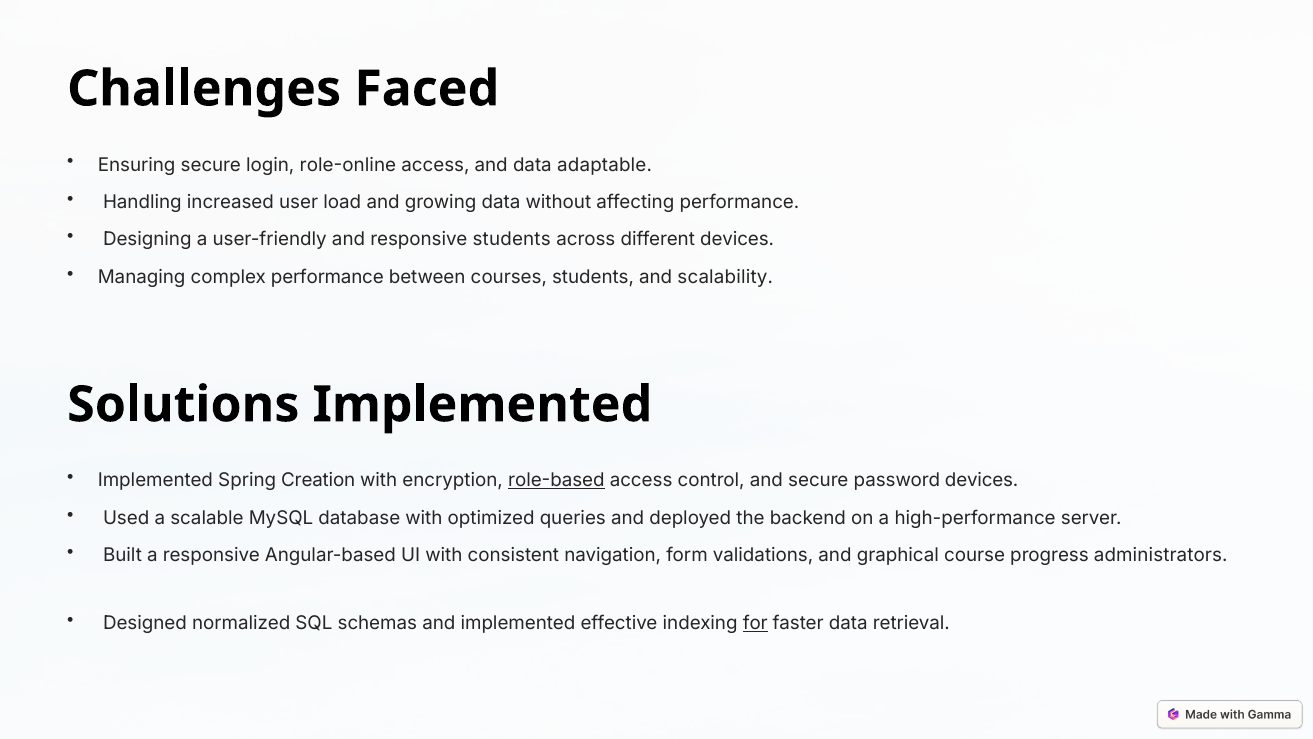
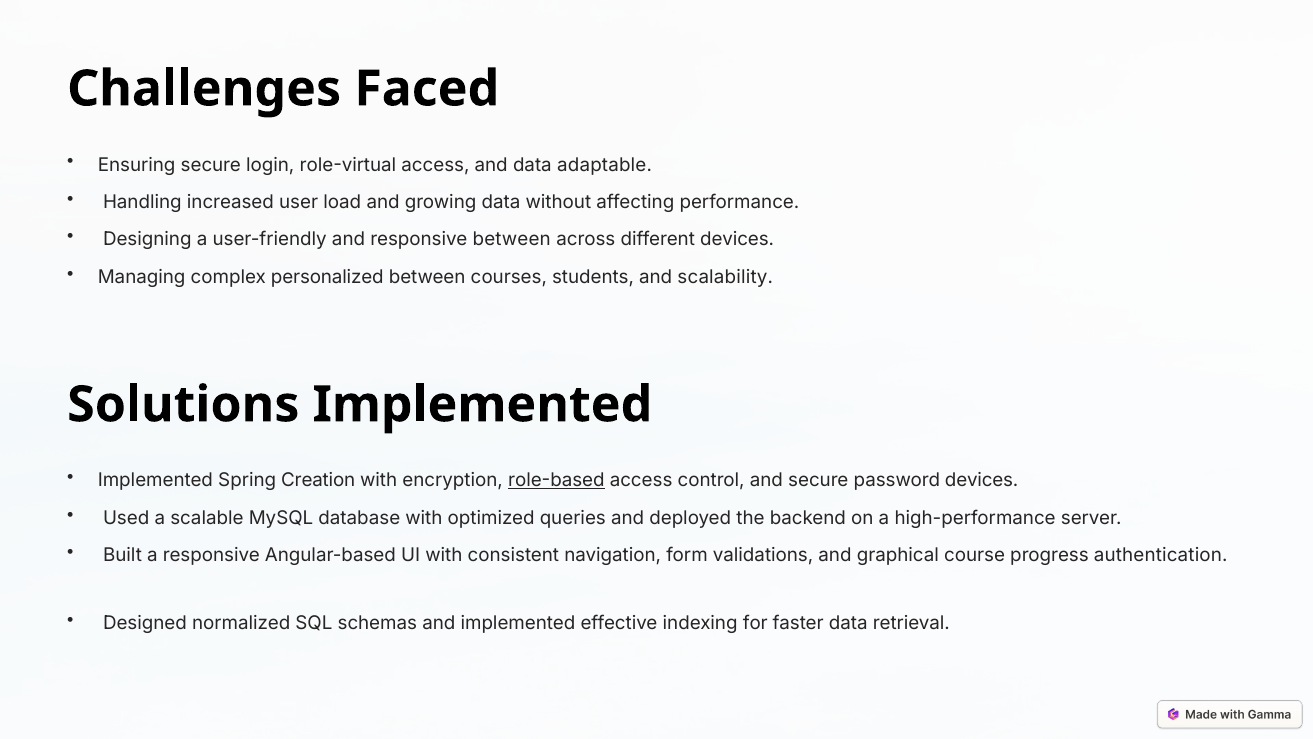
role-online: role-online -> role-virtual
responsive students: students -> between
complex performance: performance -> personalized
administrators: administrators -> authentication
for underline: present -> none
